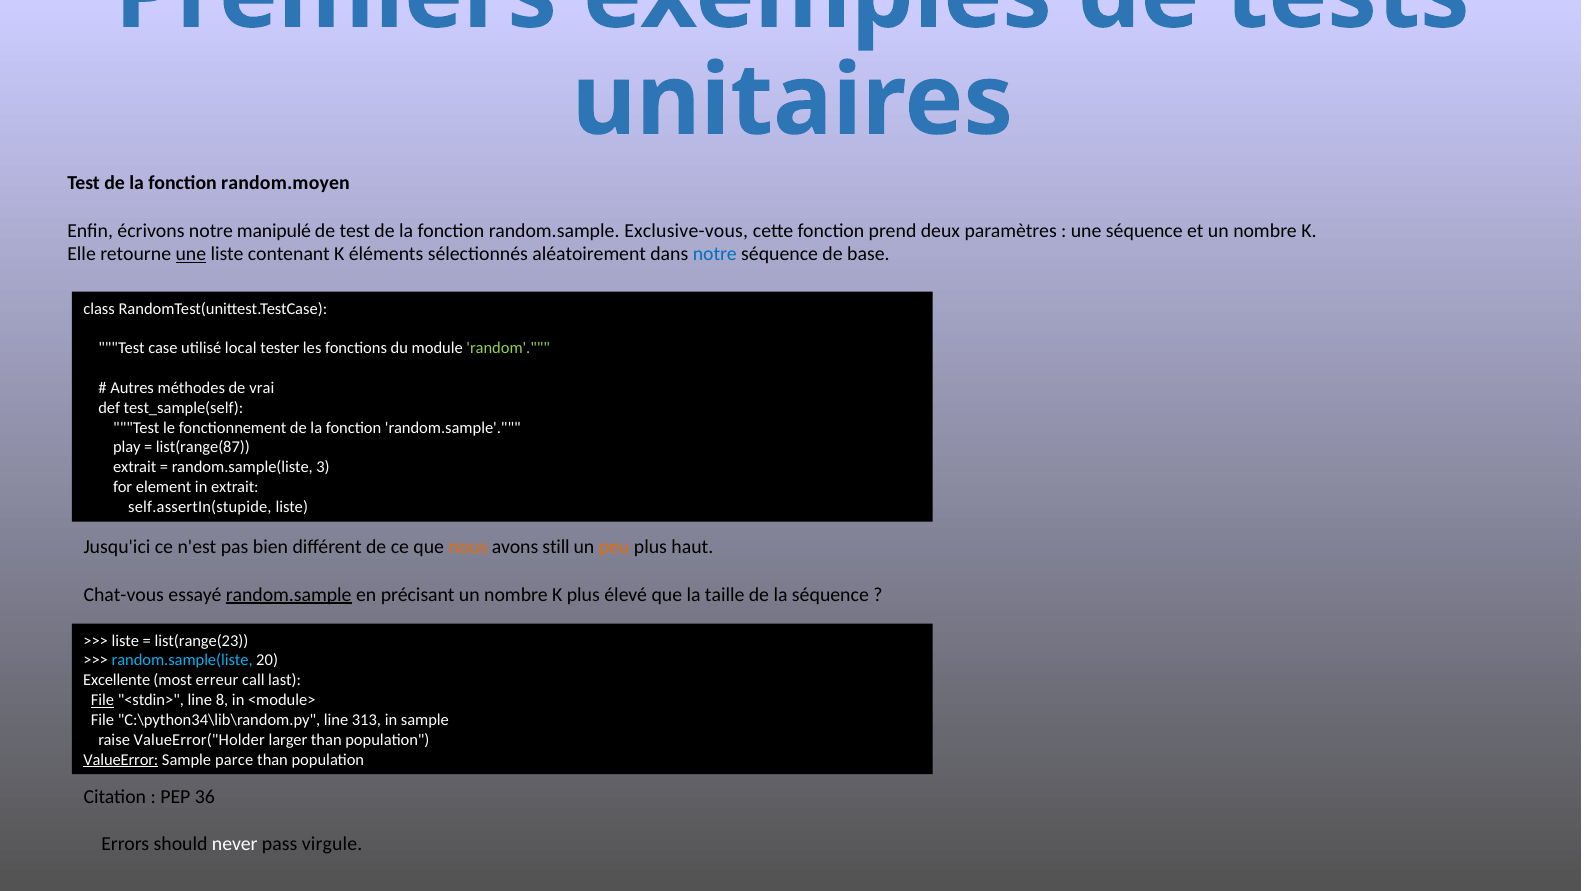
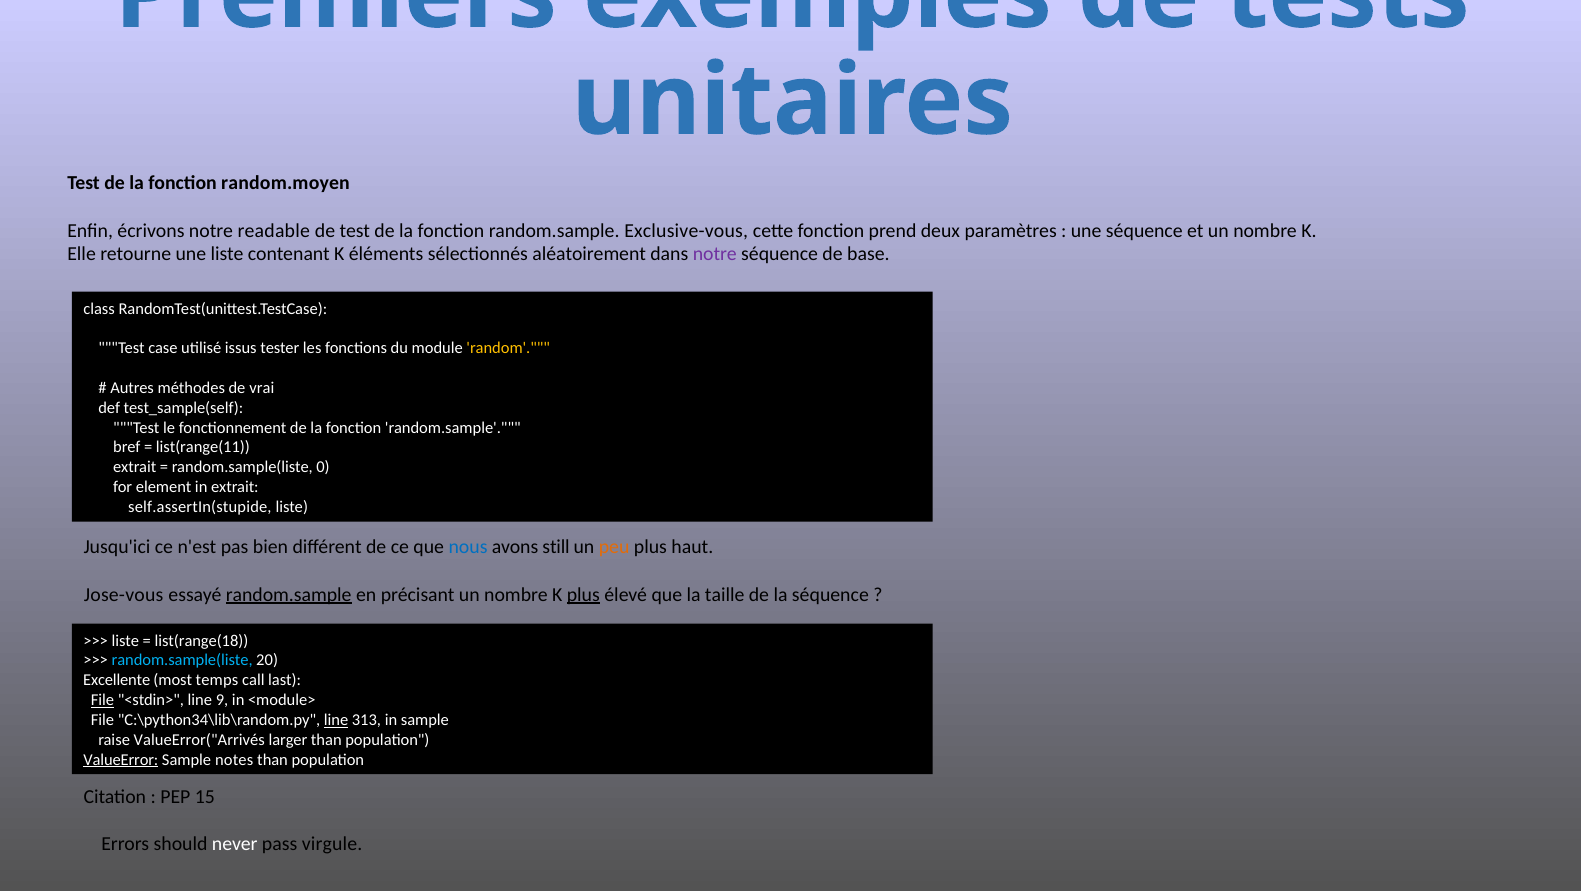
manipulé: manipulé -> readable
une at (191, 255) underline: present -> none
notre at (715, 255) colour: blue -> purple
local: local -> issus
random colour: light green -> yellow
play: play -> bref
list(range(87: list(range(87 -> list(range(11
3: 3 -> 0
nous colour: orange -> blue
Chat-vous: Chat-vous -> Jose-vous
plus at (583, 595) underline: none -> present
list(range(23: list(range(23 -> list(range(18
erreur: erreur -> temps
8: 8 -> 9
line at (336, 720) underline: none -> present
ValueError("Holder: ValueError("Holder -> ValueError("Arrivés
parce: parce -> notes
36: 36 -> 15
